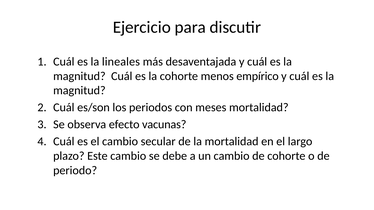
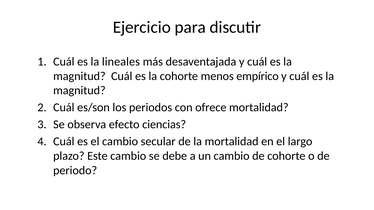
meses: meses -> ofrece
vacunas: vacunas -> ciencias
